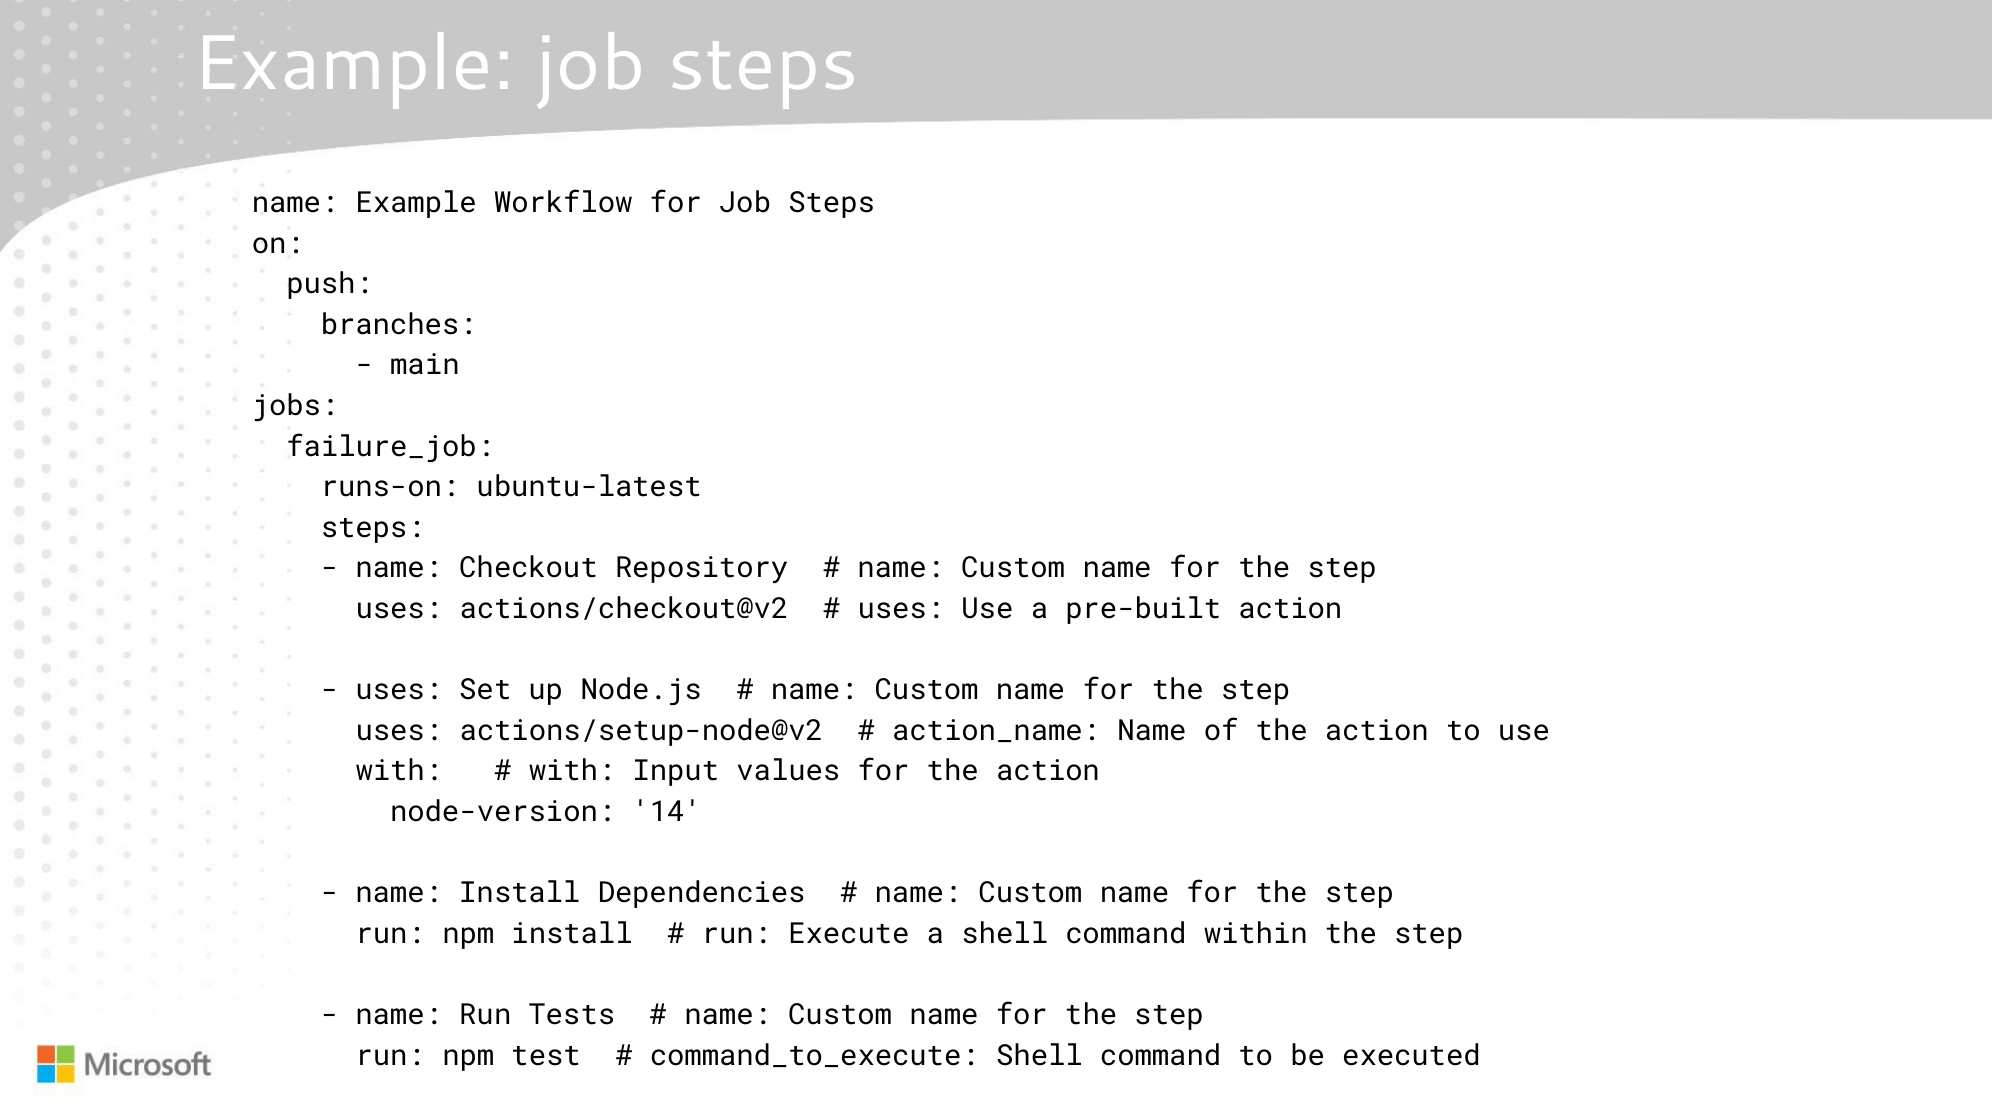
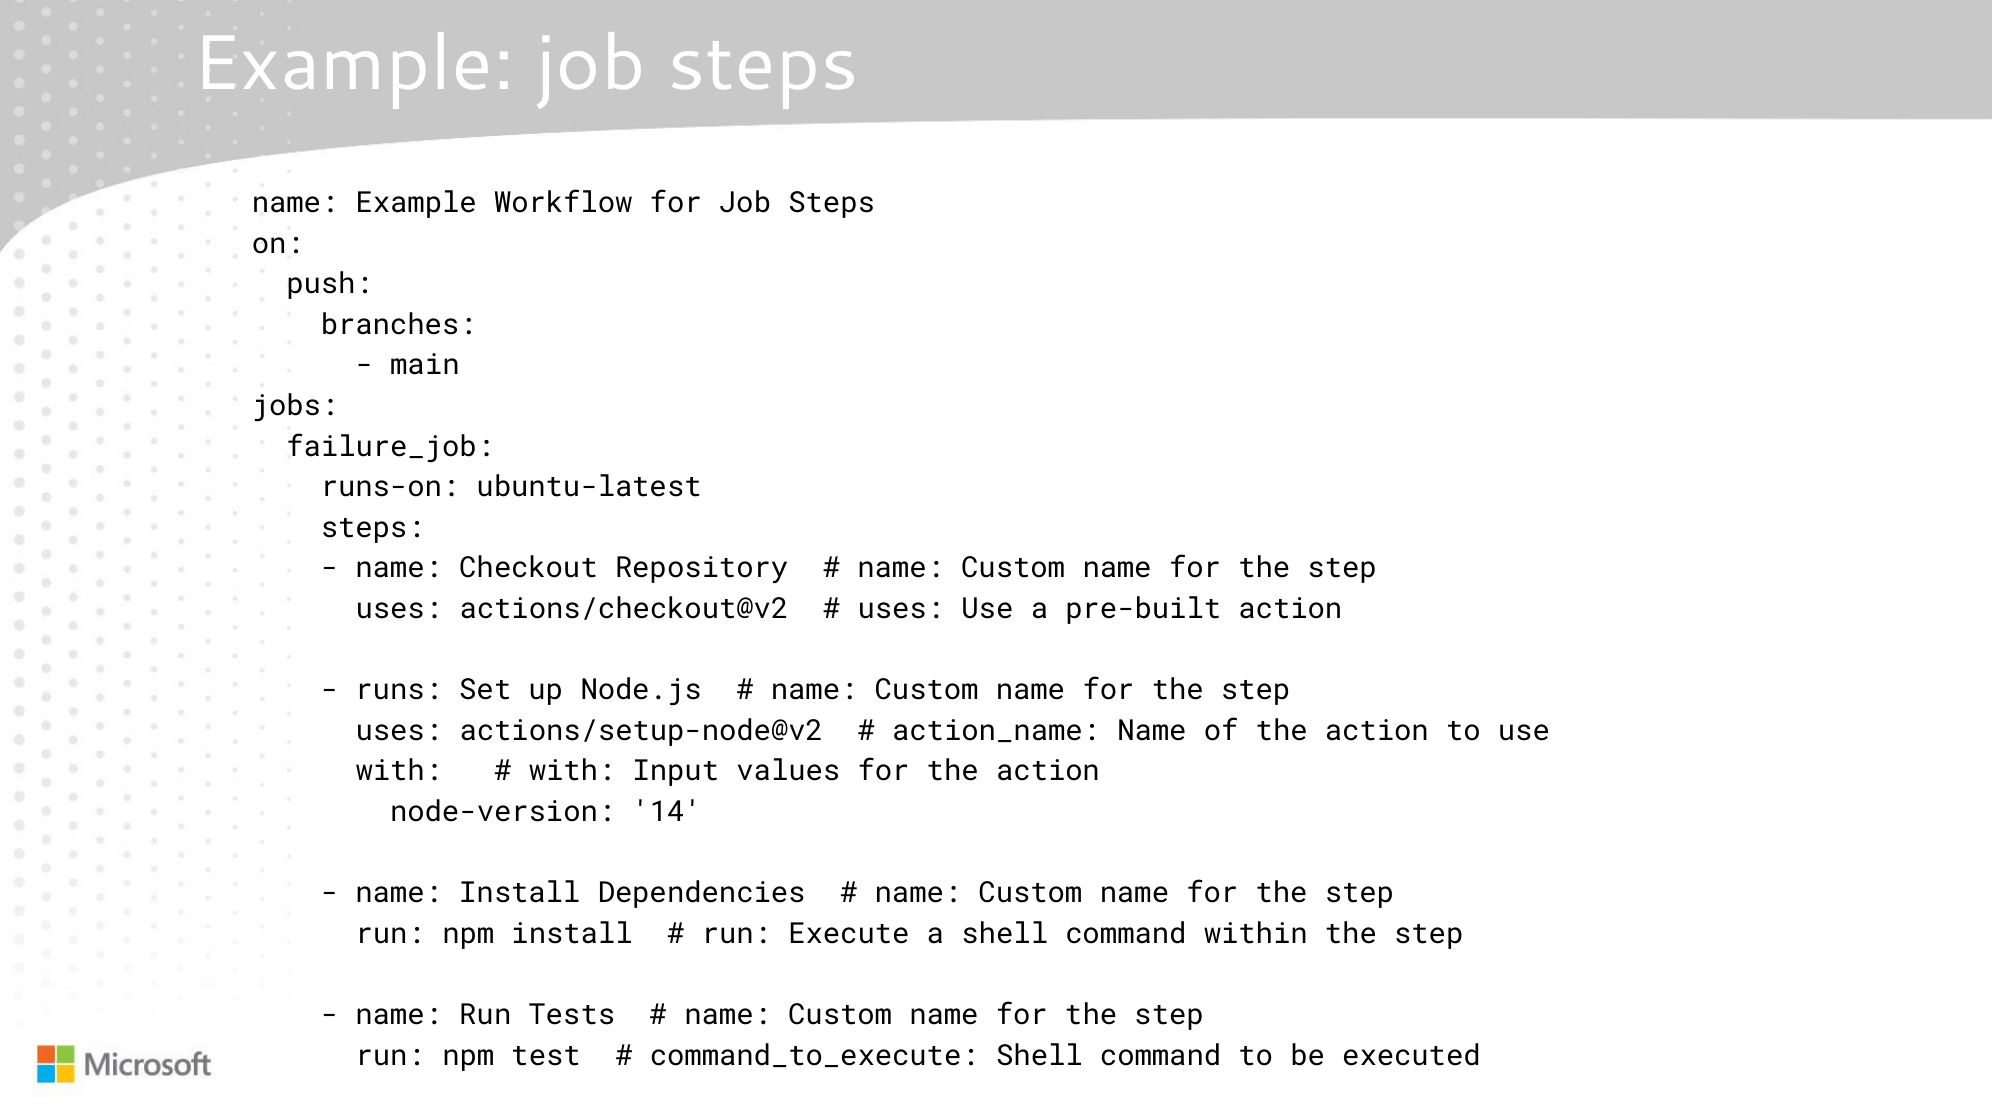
uses at (399, 690): uses -> runs
